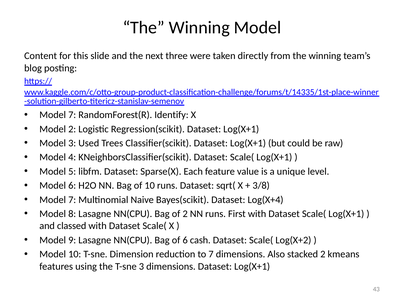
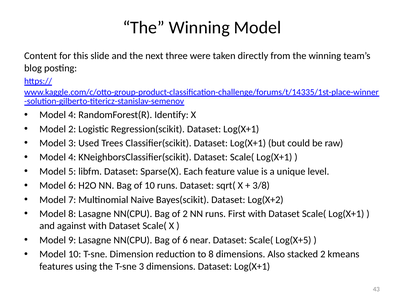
7 at (72, 115): 7 -> 4
Log(X+4: Log(X+4 -> Log(X+2
classed: classed -> against
cash: cash -> near
Log(X+2: Log(X+2 -> Log(X+5
to 7: 7 -> 8
